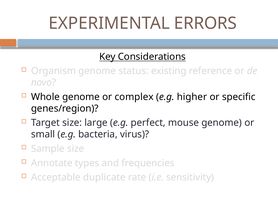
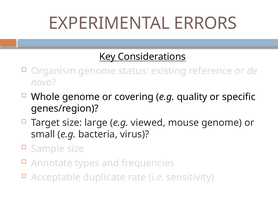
complex: complex -> covering
higher: higher -> quality
perfect: perfect -> viewed
